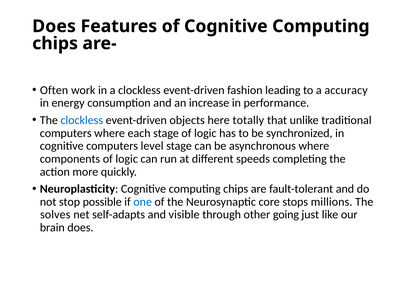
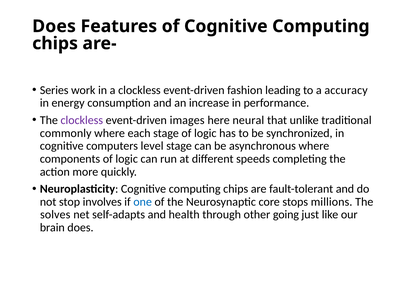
Often: Often -> Series
clockless at (82, 120) colour: blue -> purple
objects: objects -> images
totally: totally -> neural
computers at (66, 133): computers -> commonly
possible: possible -> involves
visible: visible -> health
